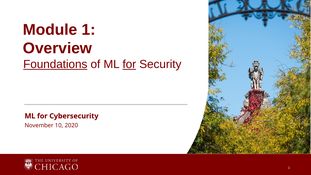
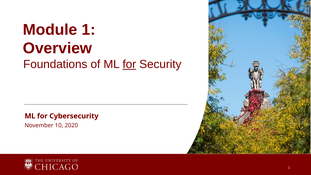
Foundations underline: present -> none
